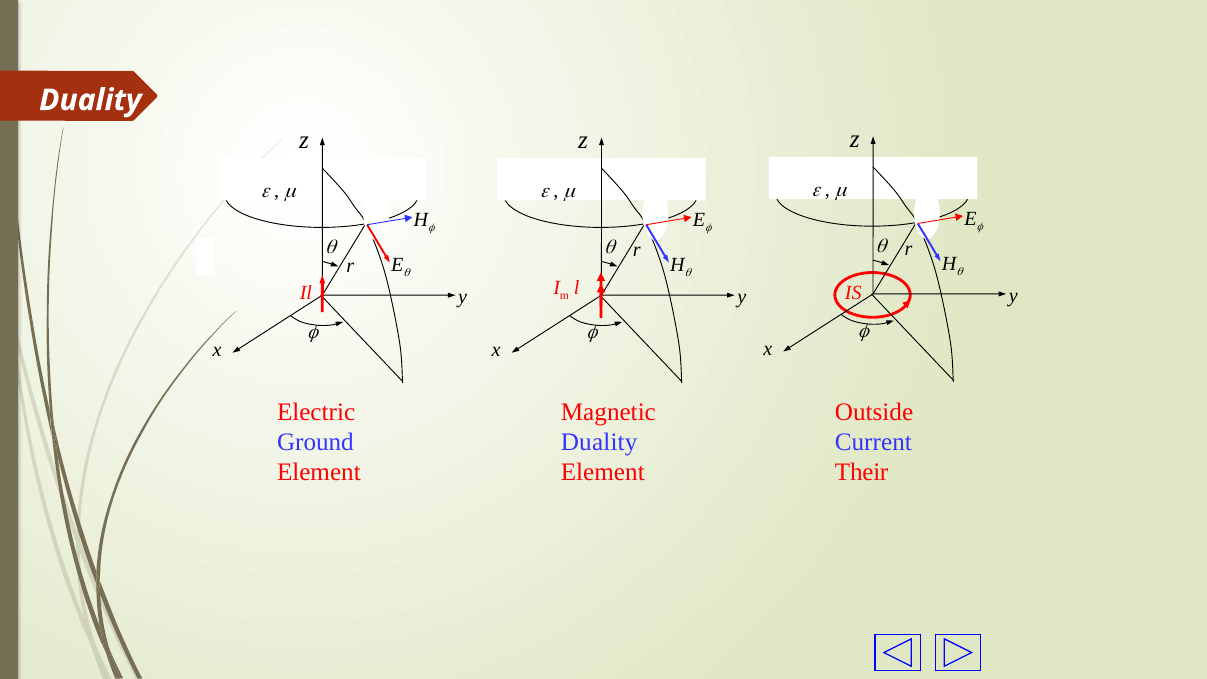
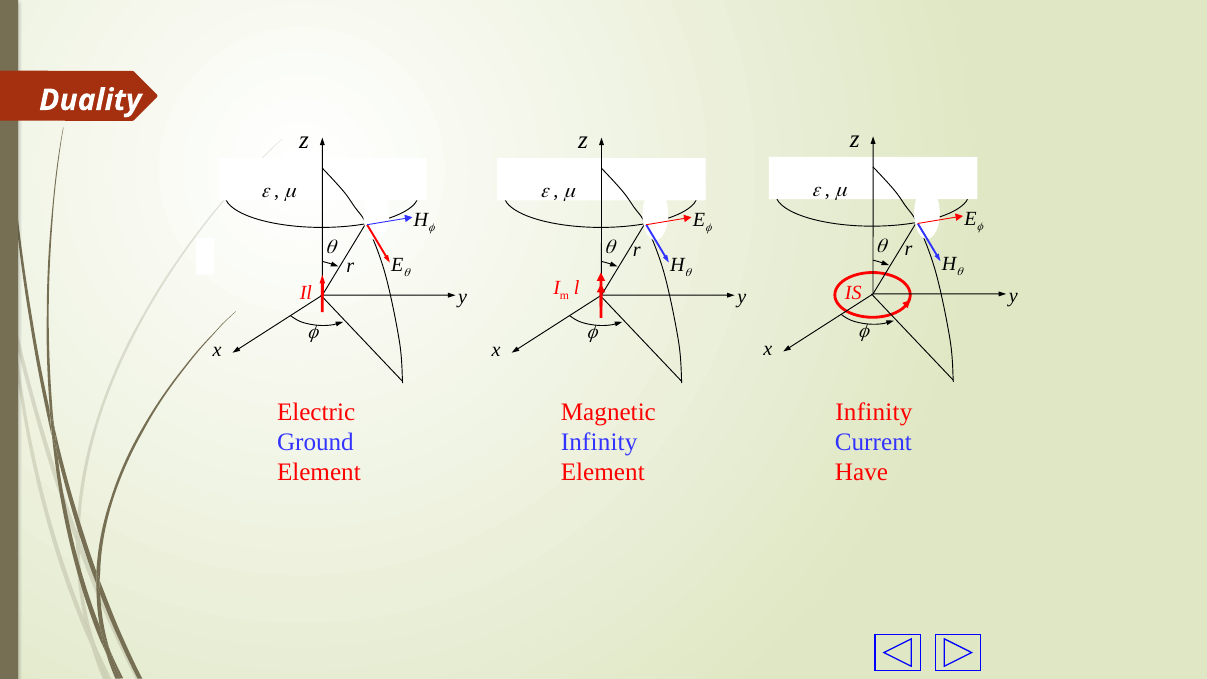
Outside at (874, 412): Outside -> Infinity
Duality at (599, 442): Duality -> Infinity
Their: Their -> Have
